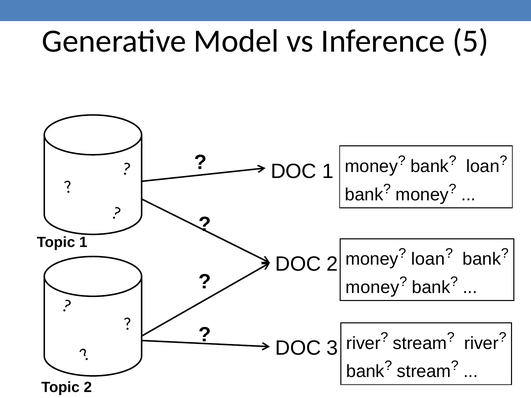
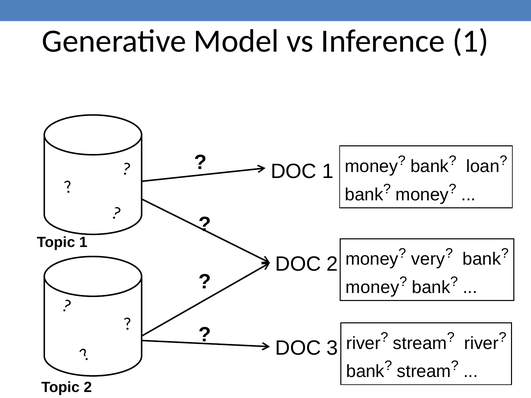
Inference 5: 5 -> 1
loan at (428, 259): loan -> very
